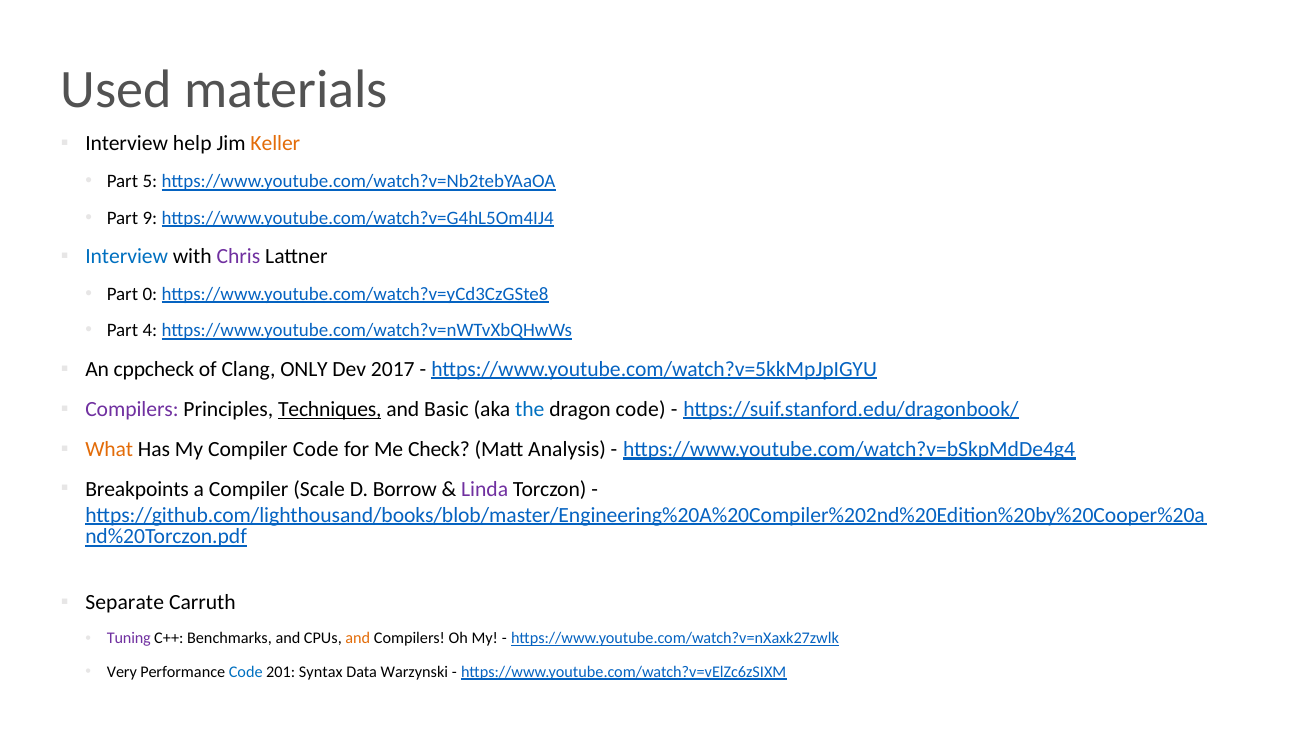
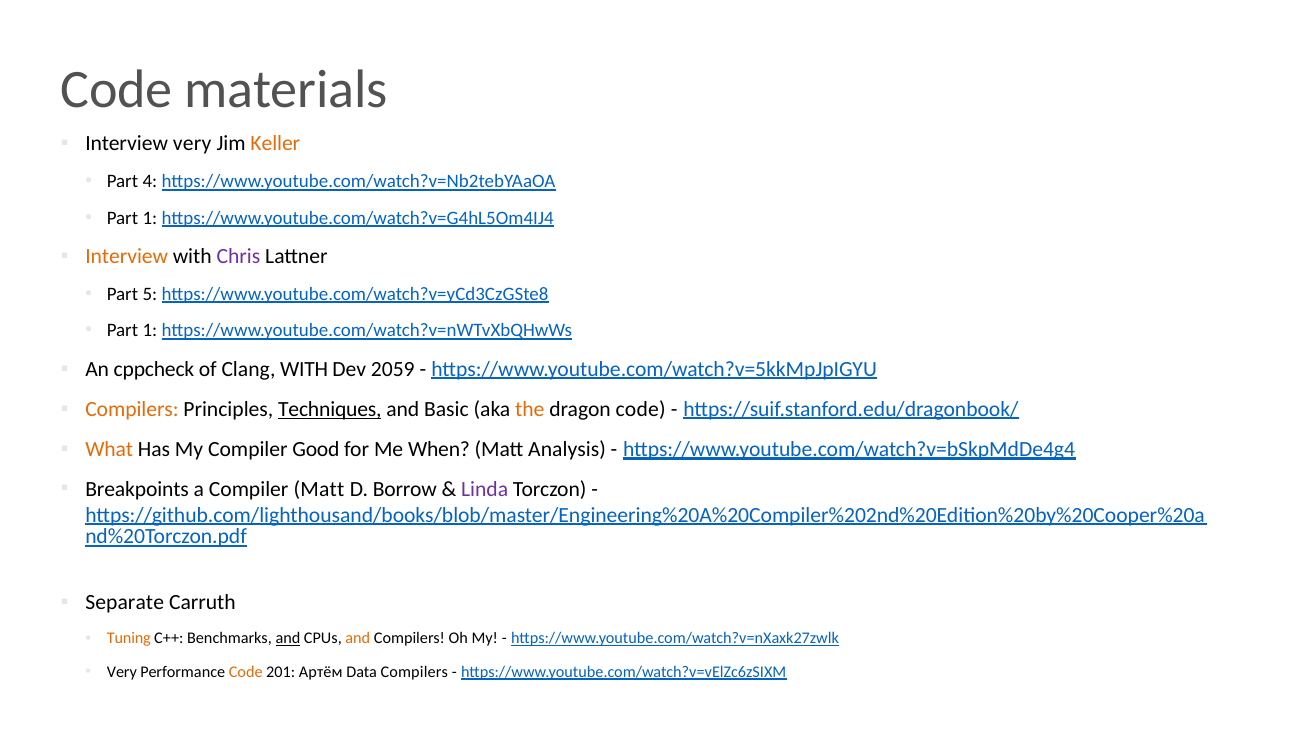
Used at (117, 90): Used -> Code
Interview help: help -> very
5: 5 -> 4
9 at (150, 218): 9 -> 1
Interview at (127, 256) colour: blue -> orange
0: 0 -> 5
4 at (150, 330): 4 -> 1
Clang ONLY: ONLY -> WITH
2017: 2017 -> 2059
Compilers at (132, 409) colour: purple -> orange
the colour: blue -> orange
Compiler Code: Code -> Good
Check: Check -> When
Compiler Scale: Scale -> Matt
Tuning colour: purple -> orange
and at (288, 638) underline: none -> present
Code at (246, 671) colour: blue -> orange
Syntax: Syntax -> Артём
Data Warzynski: Warzynski -> Compilers
